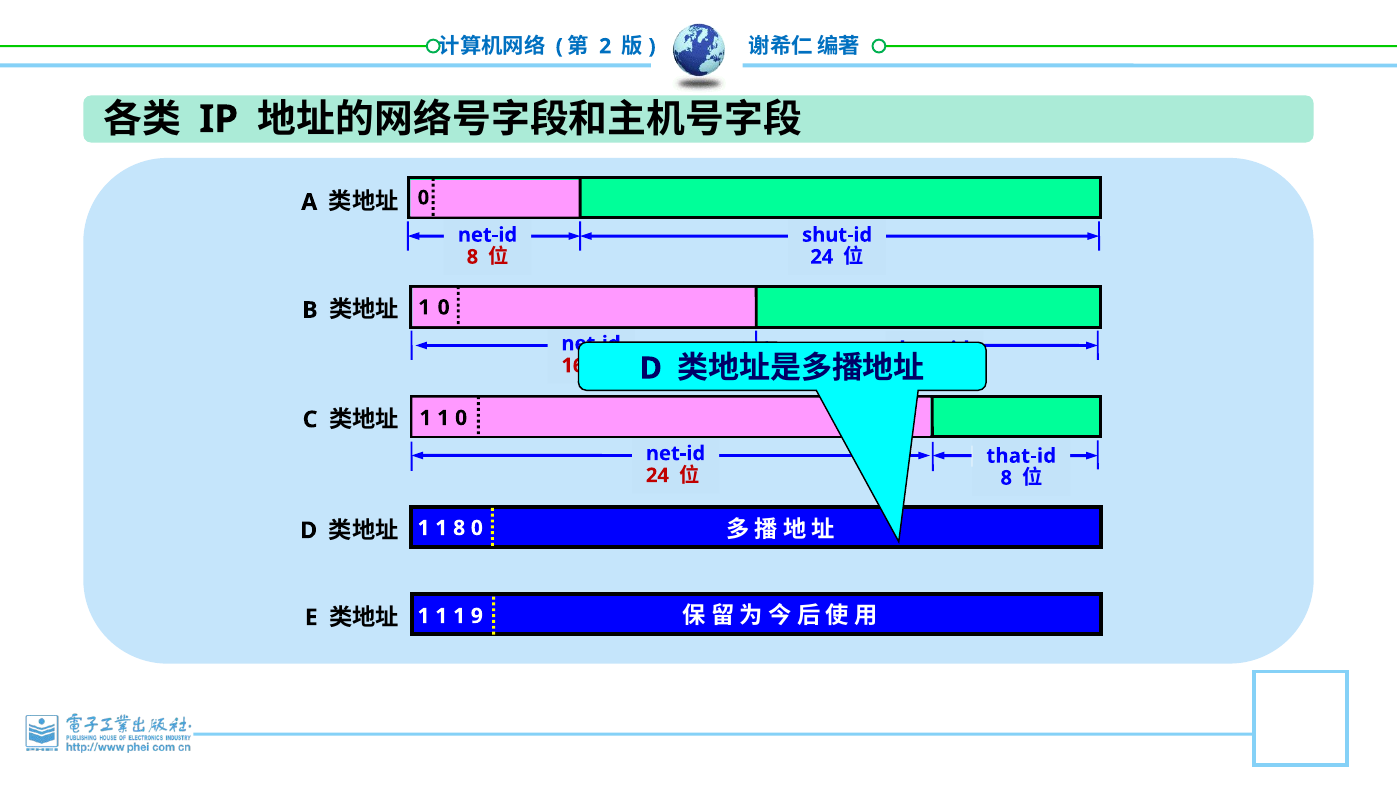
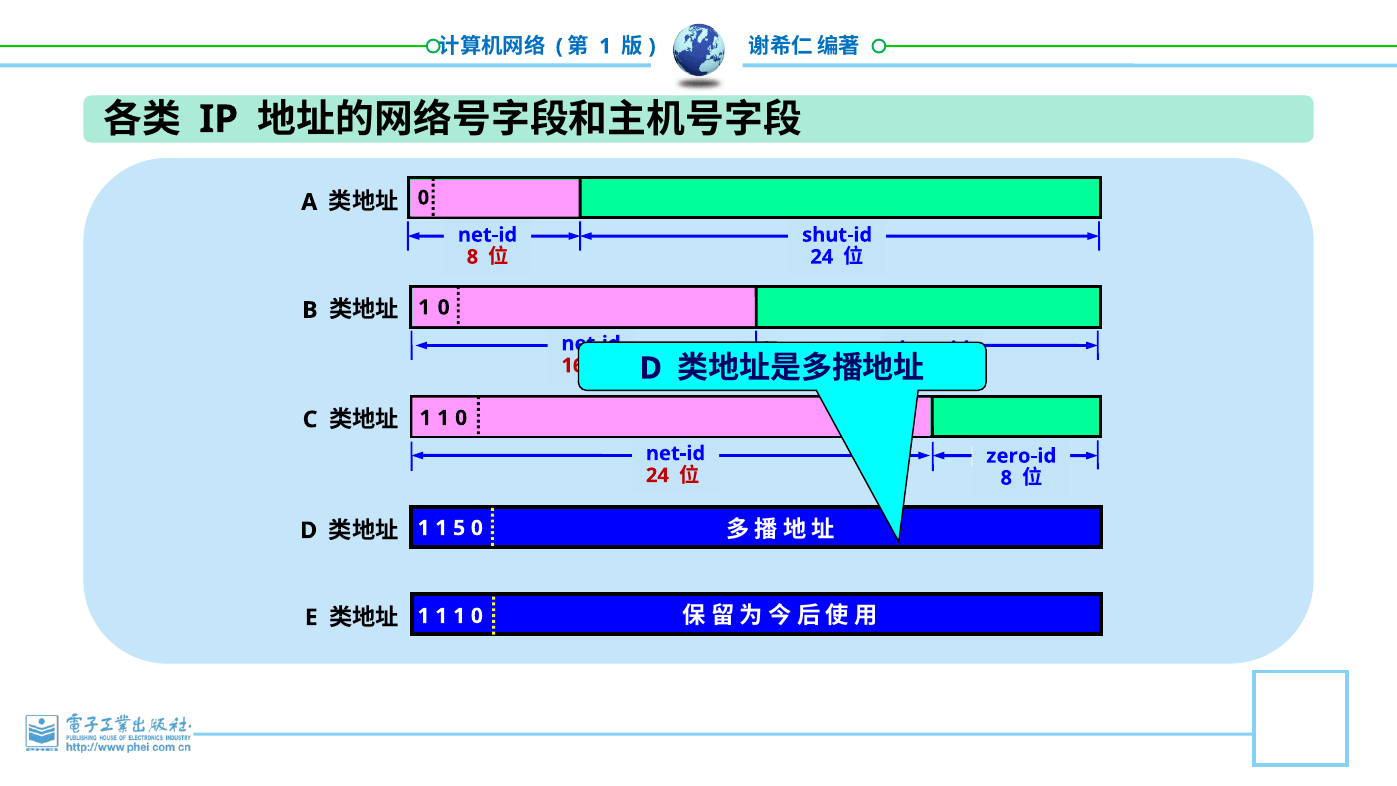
2 at (605, 46): 2 -> 1
that-id: that-id -> zero-id
1 8: 8 -> 5
1 1 1 9: 9 -> 0
